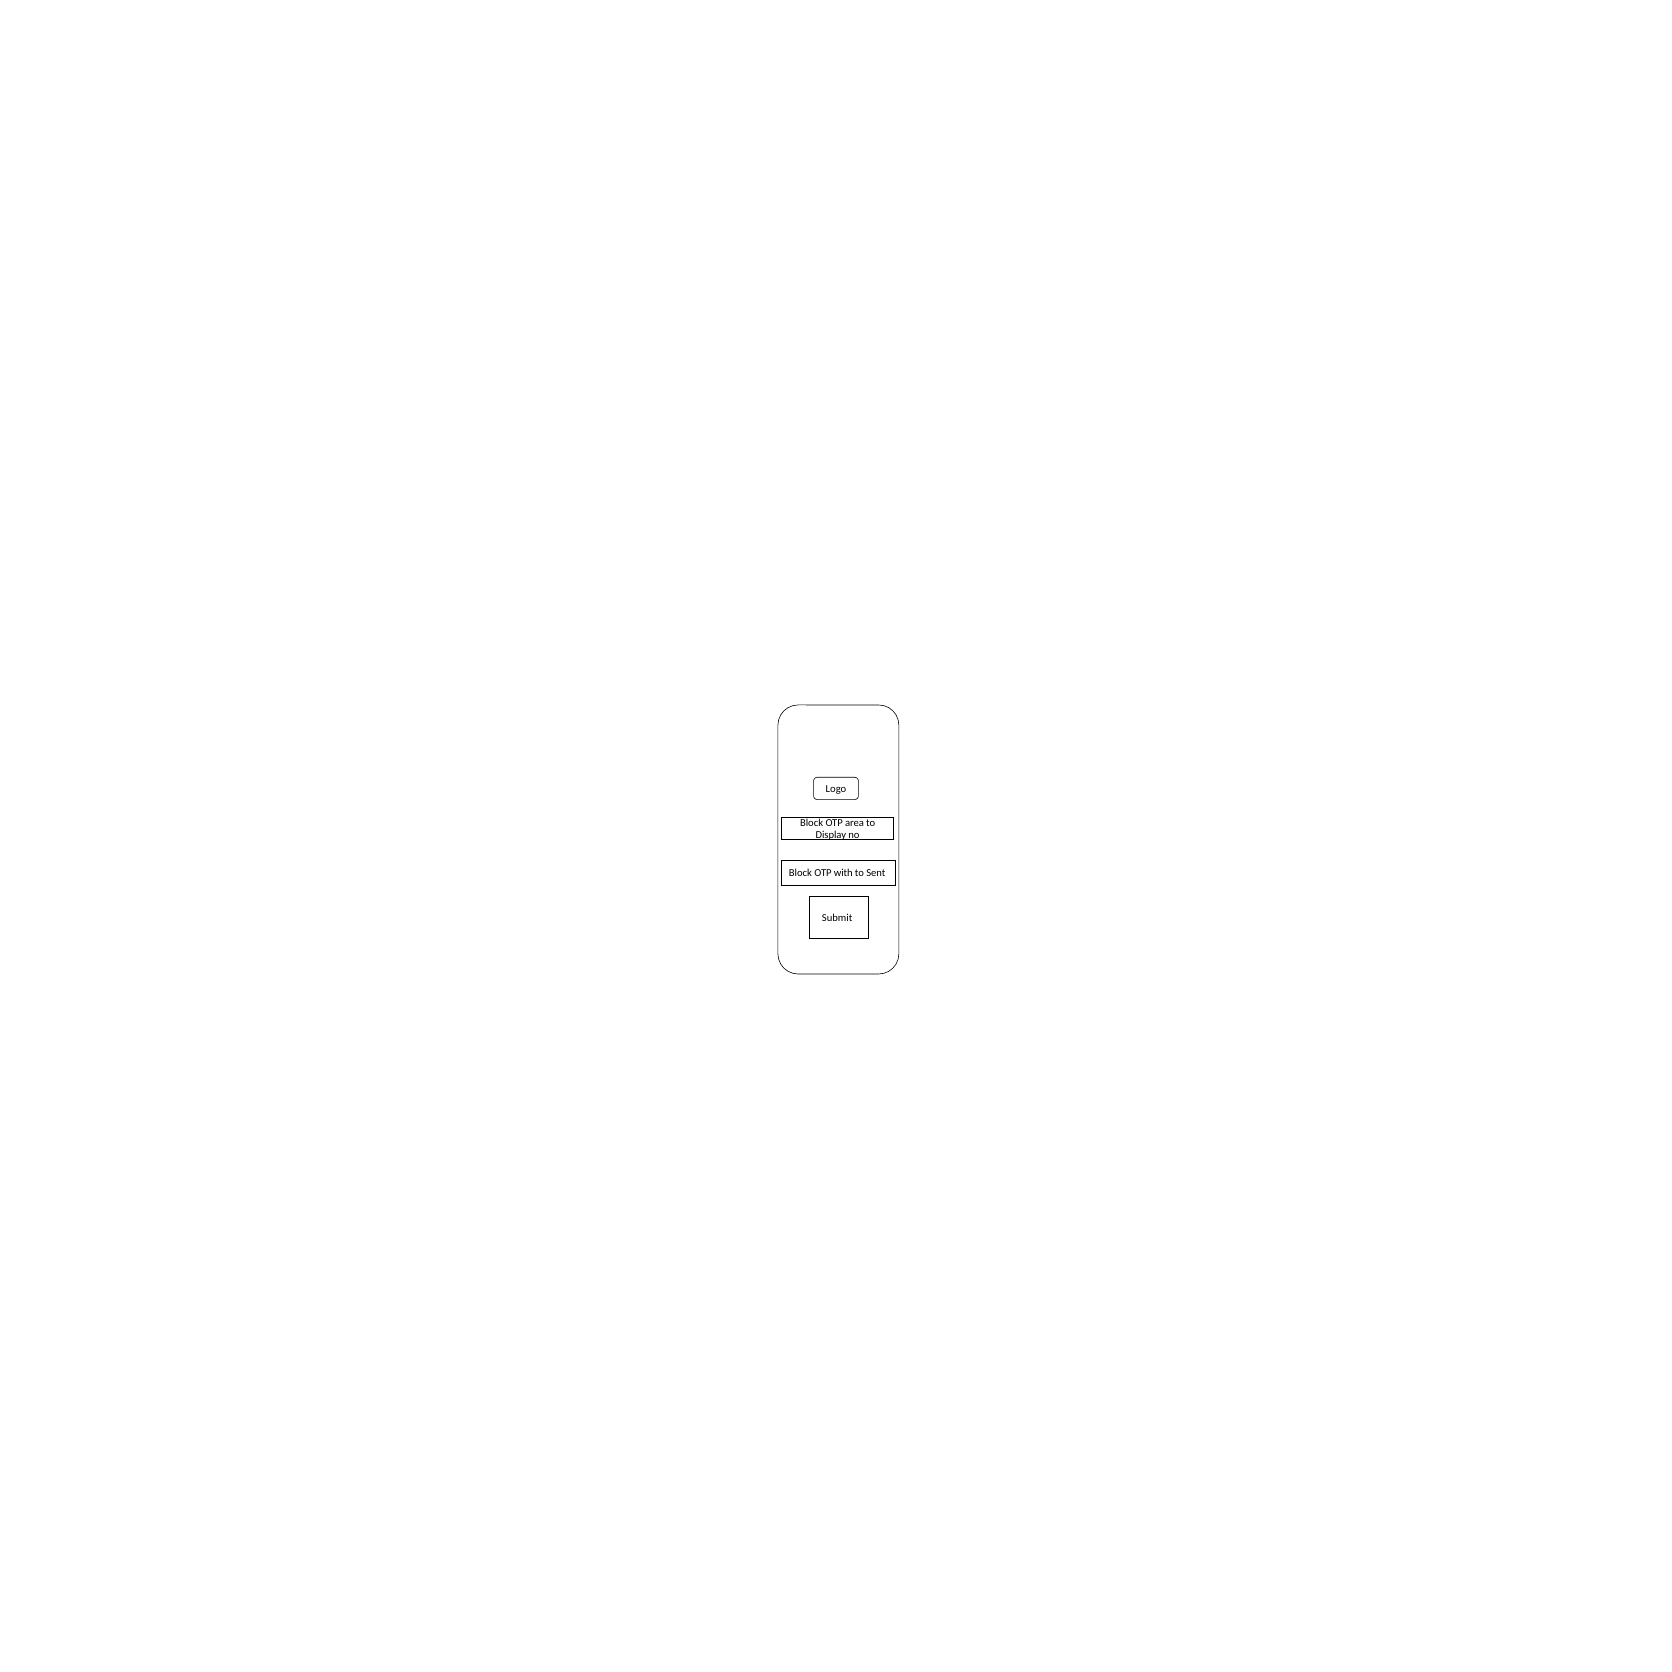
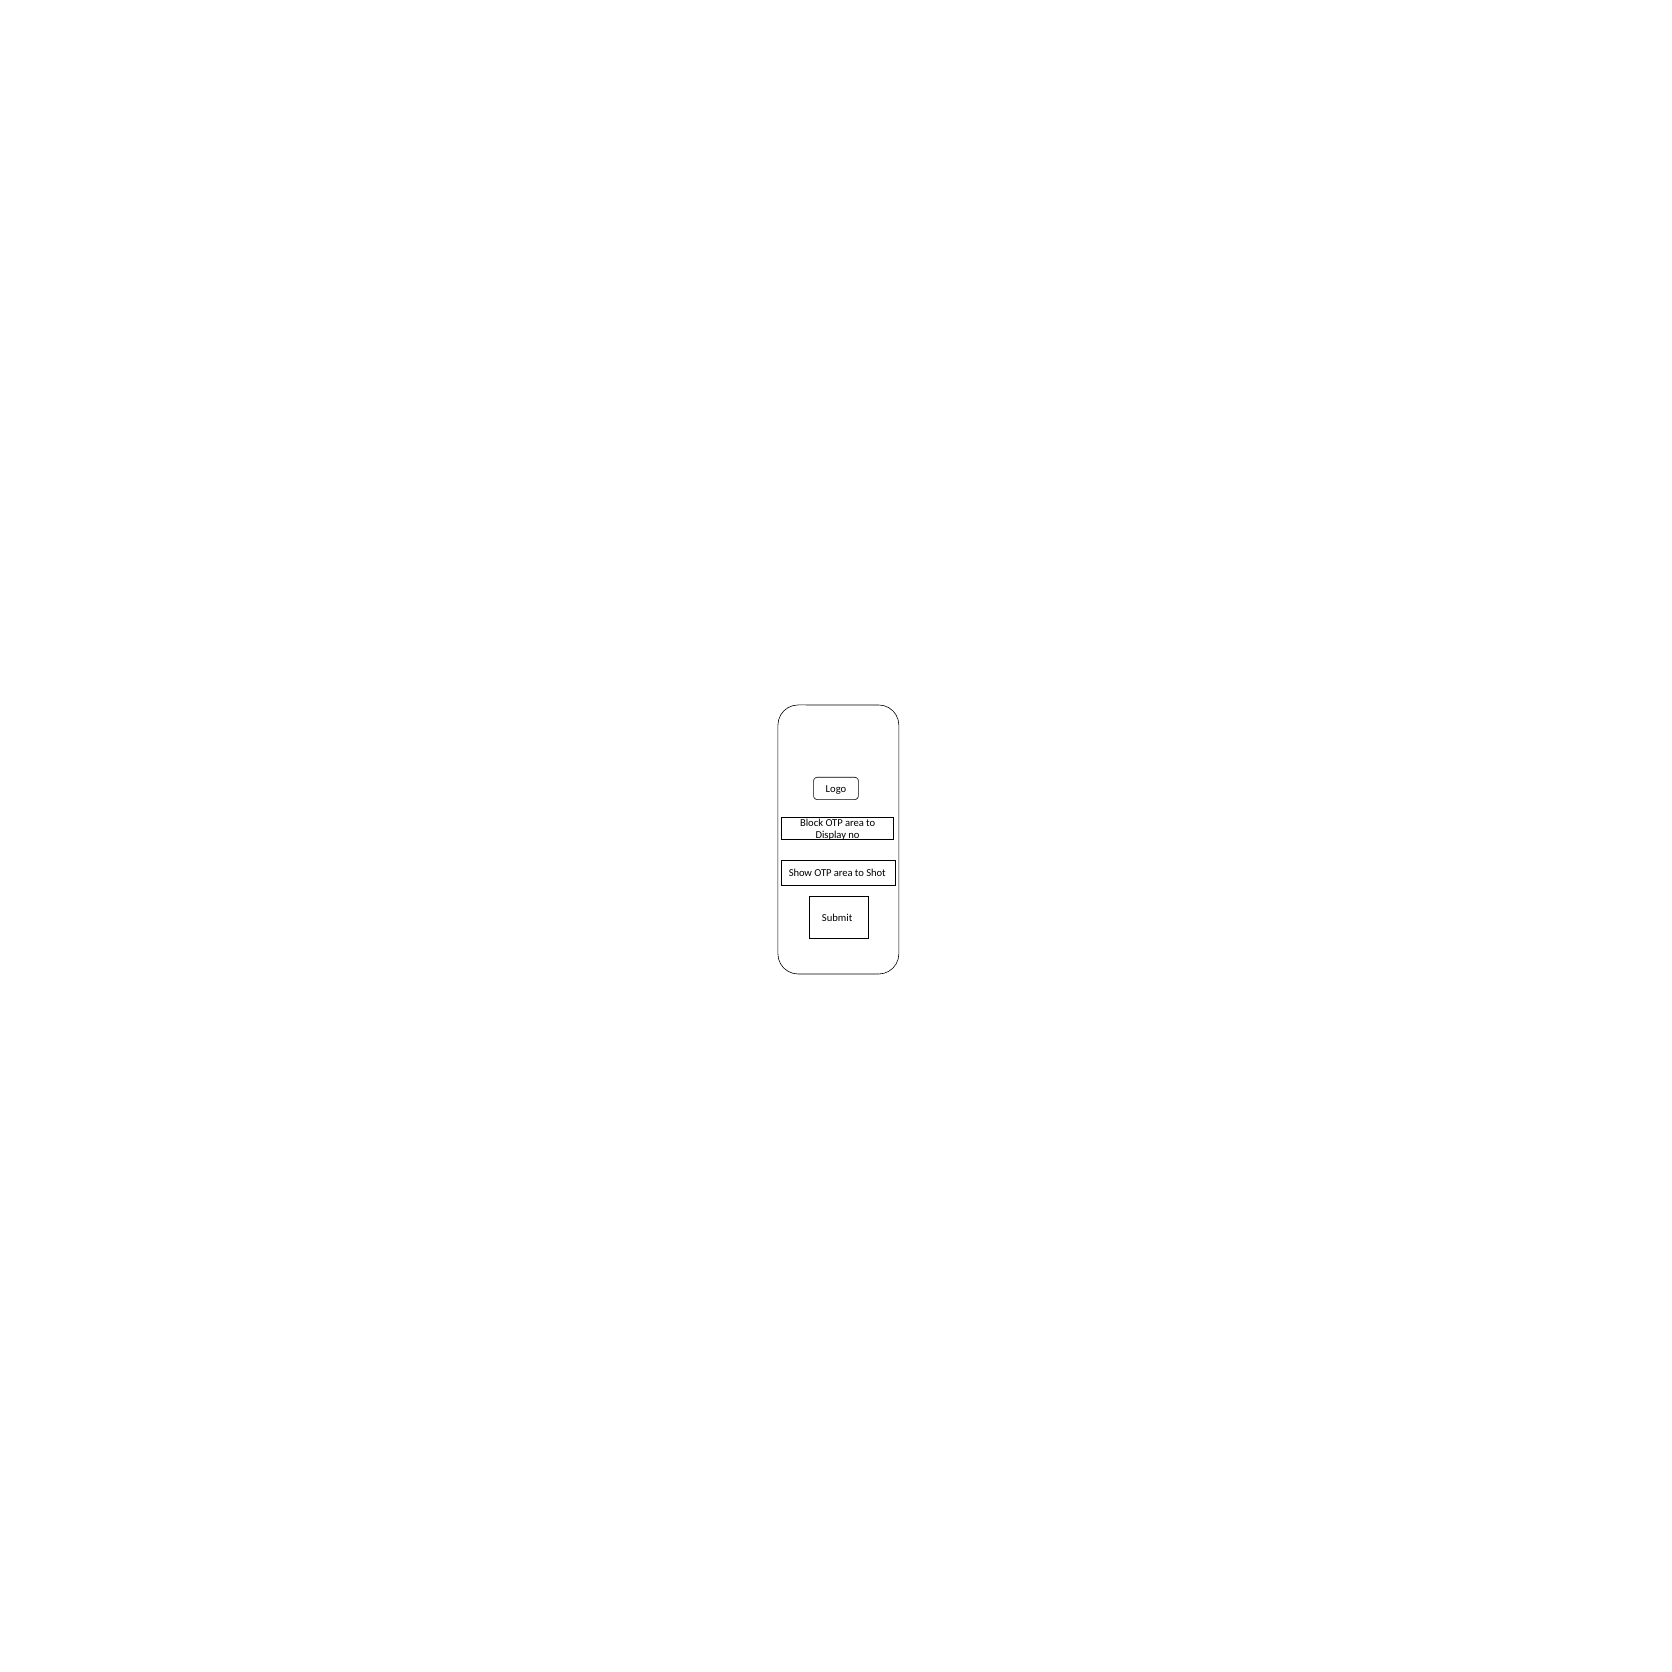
Block at (800, 873): Block -> Show
with at (843, 873): with -> area
Sent: Sent -> Shot
